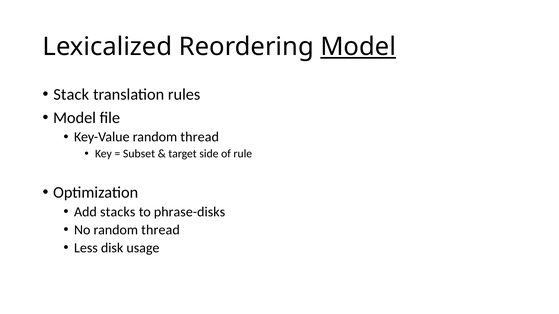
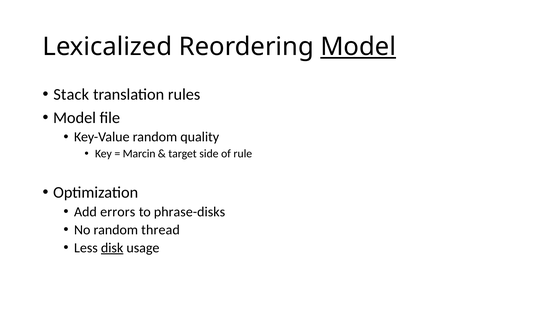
Key-Value random thread: thread -> quality
Subset: Subset -> Marcin
stacks: stacks -> errors
disk underline: none -> present
